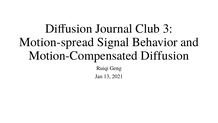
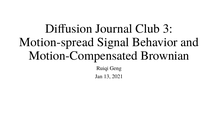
Motion-Compensated Diffusion: Diffusion -> Brownian
